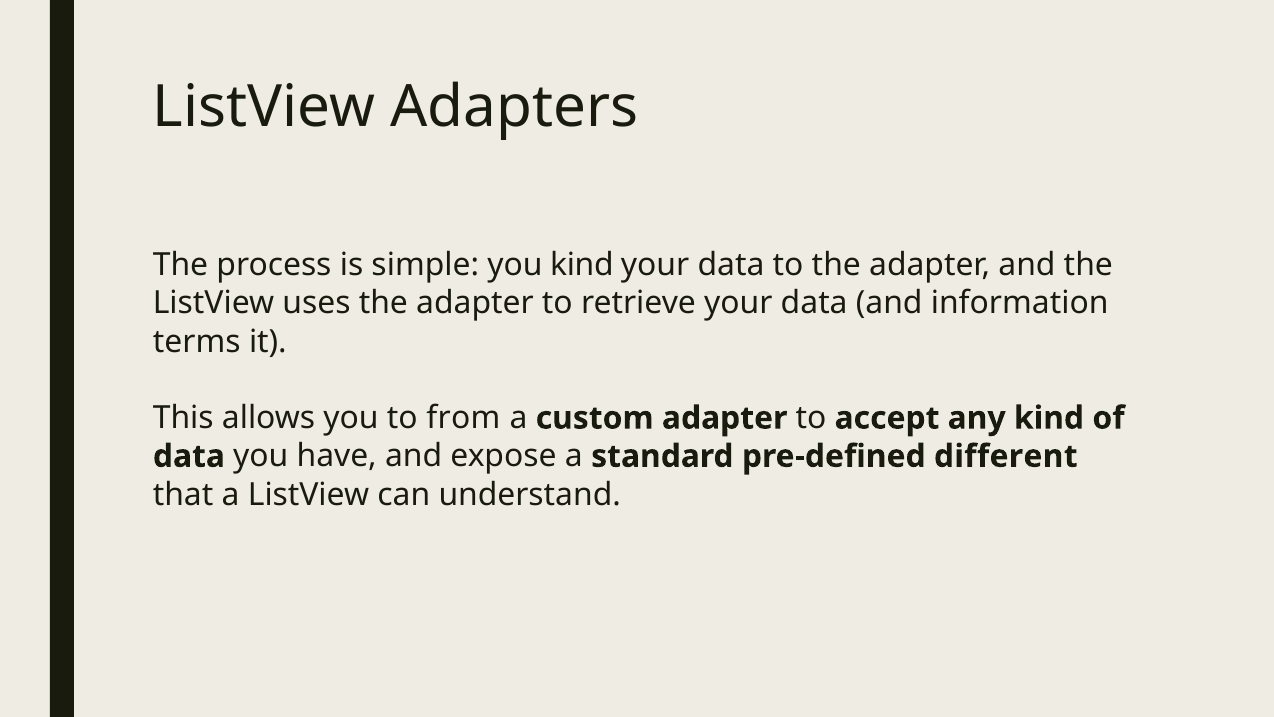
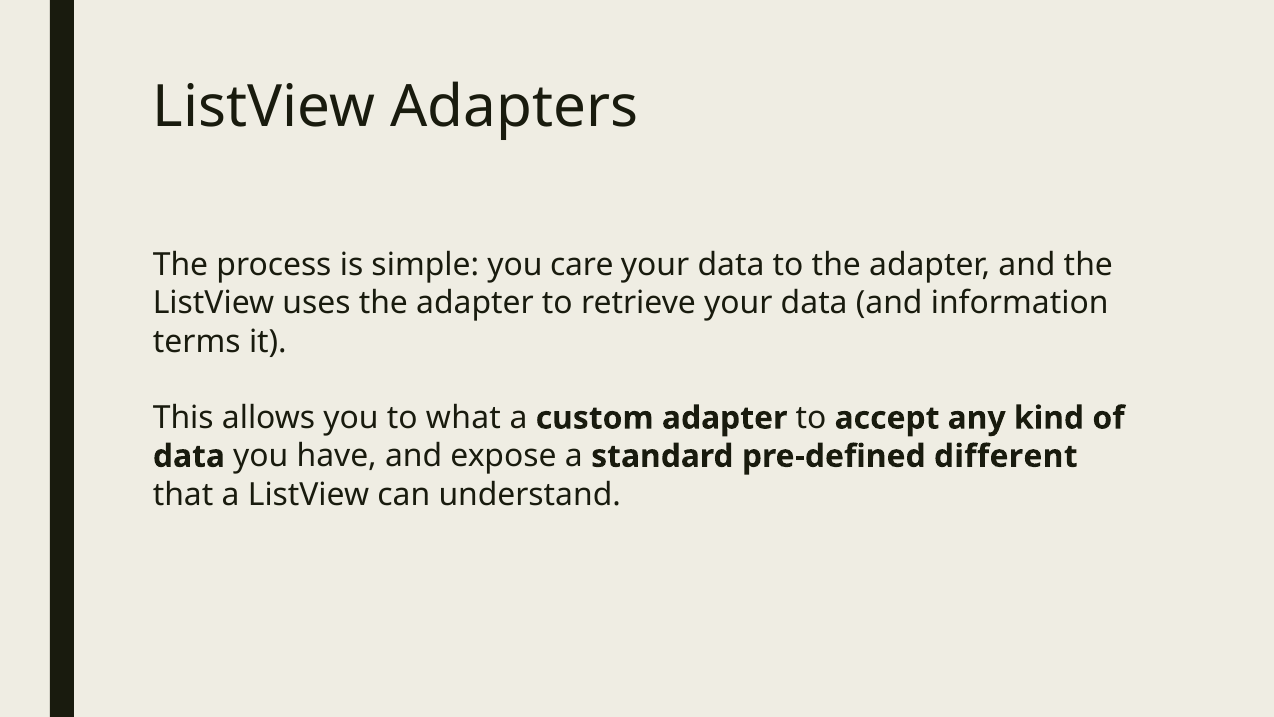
you kind: kind -> care
from: from -> what
